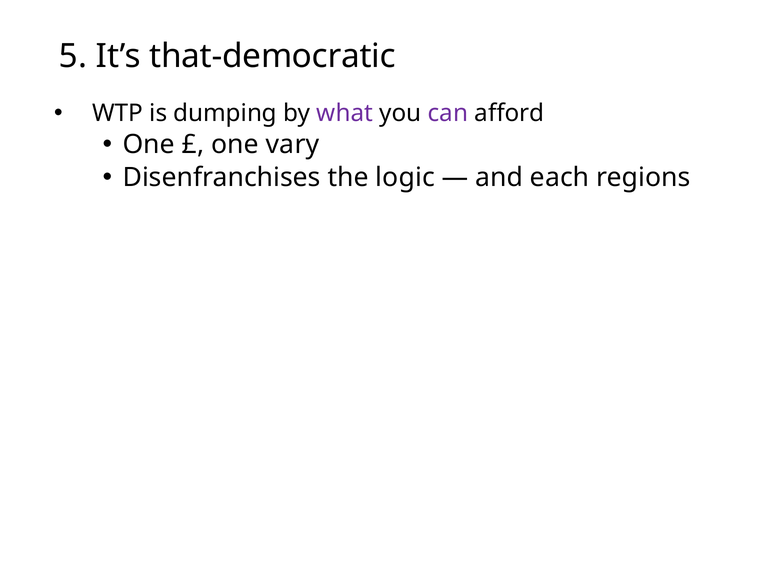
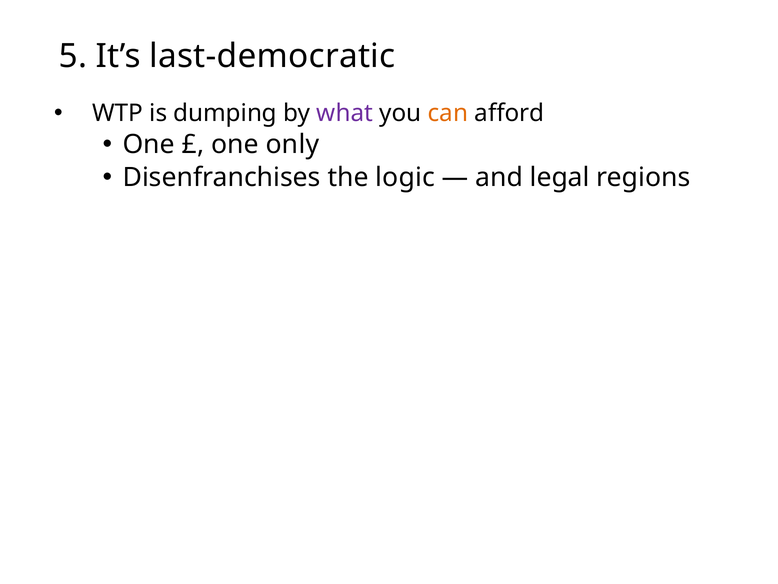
that-democratic: that-democratic -> last-democratic
can colour: purple -> orange
vary: vary -> only
each: each -> legal
